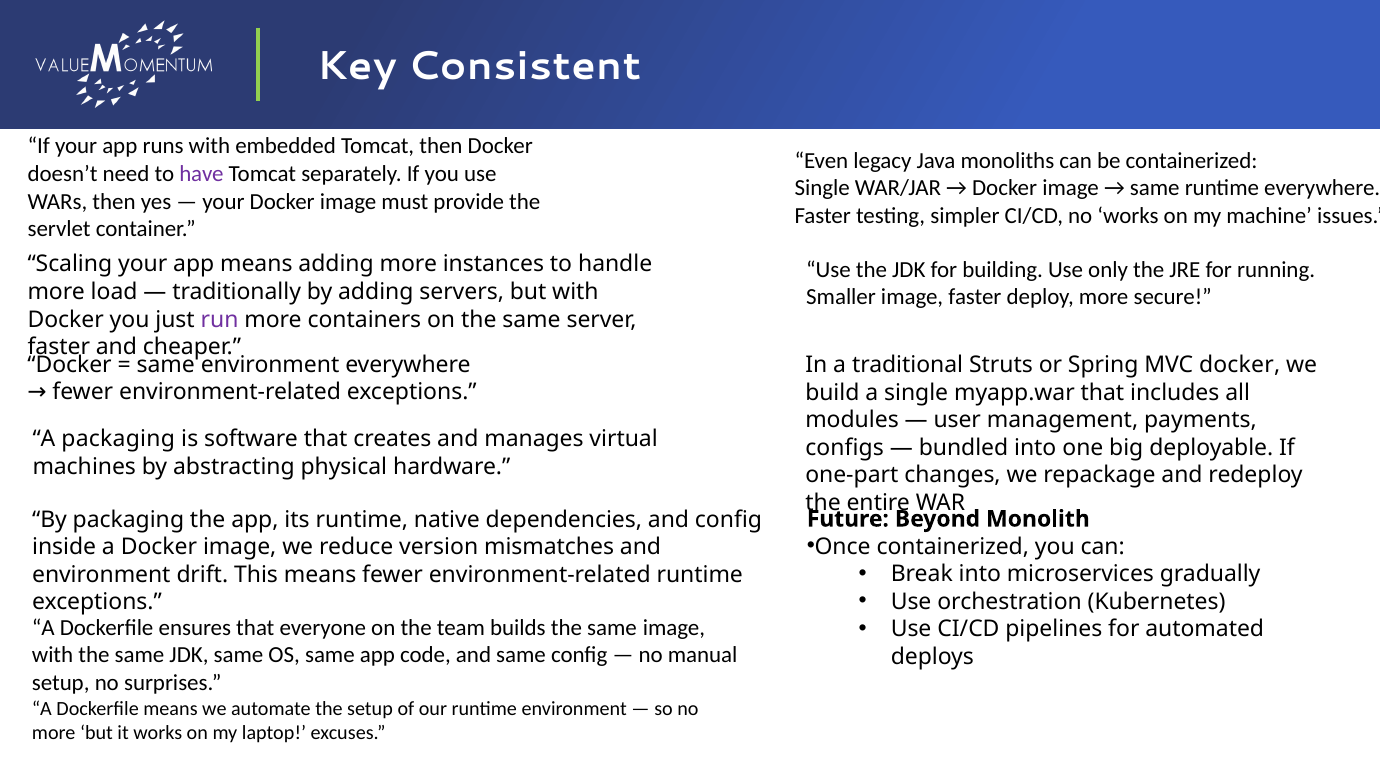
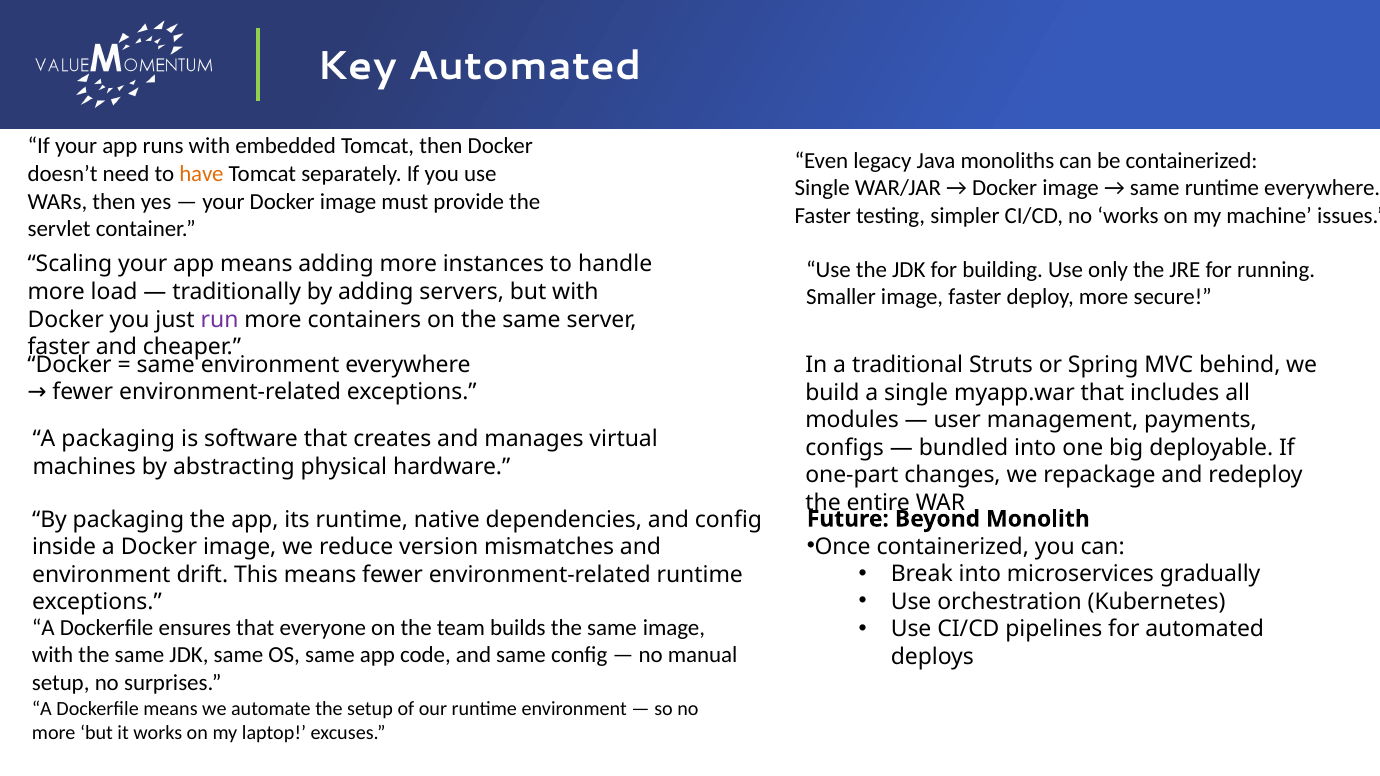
Key Consistent: Consistent -> Automated
have colour: purple -> orange
MVC docker: docker -> behind
